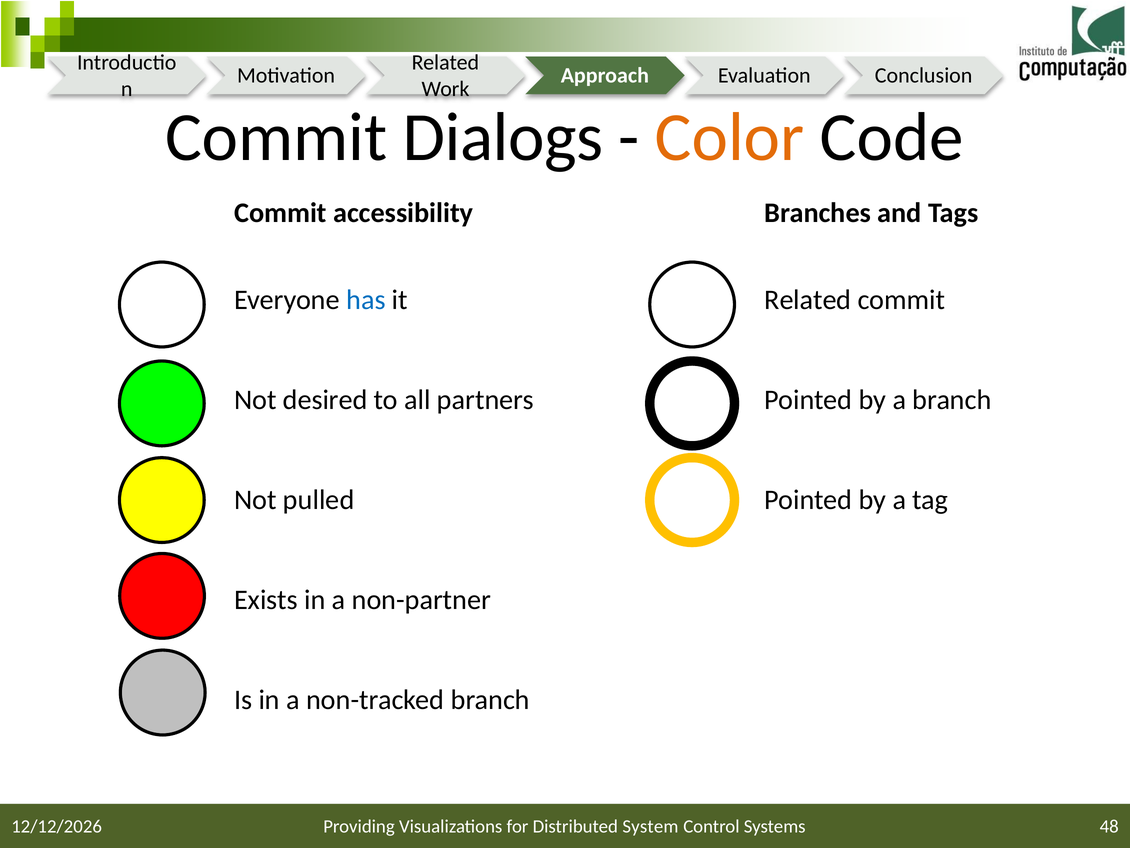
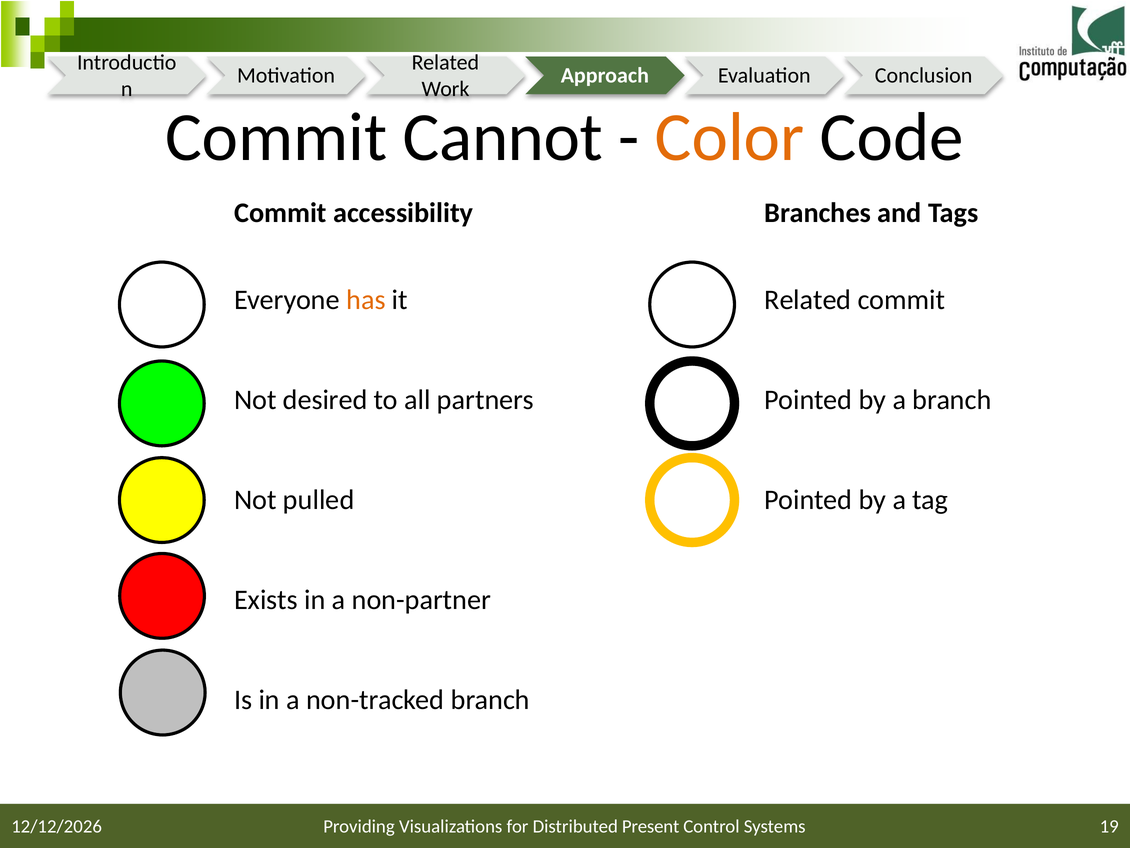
Dialogs: Dialogs -> Cannot
has colour: blue -> orange
System: System -> Present
48: 48 -> 19
